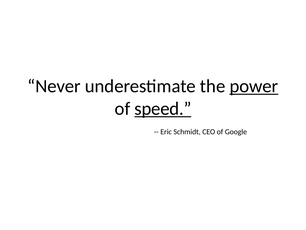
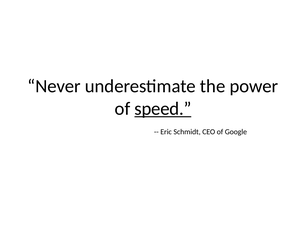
power underline: present -> none
